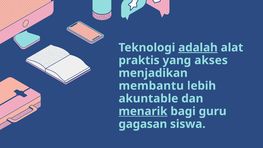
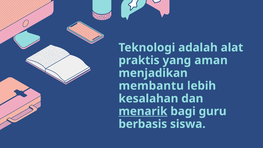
adalah underline: present -> none
akses: akses -> aman
akuntable: akuntable -> kesalahan
gagasan: gagasan -> berbasis
